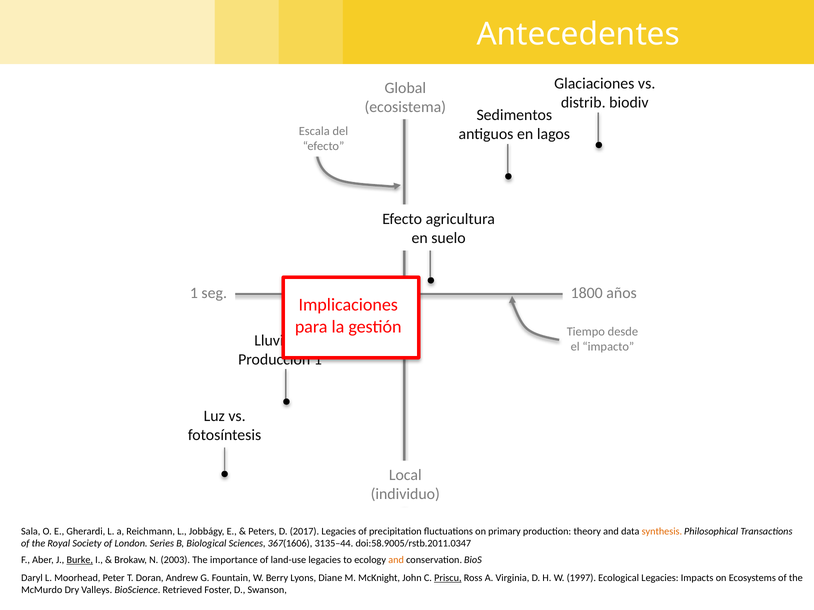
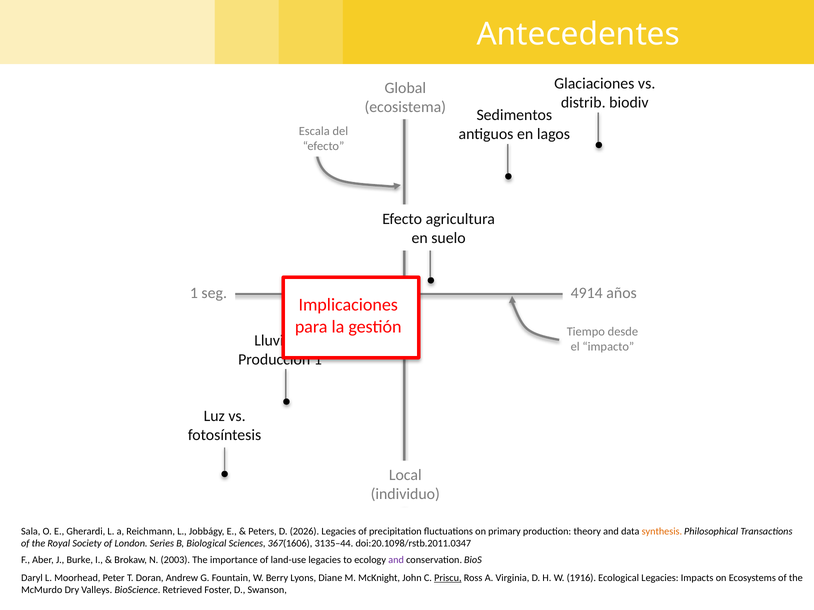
1800: 1800 -> 4914
2017: 2017 -> 2026
doi:58.9005/rstb.2011.0347: doi:58.9005/rstb.2011.0347 -> doi:20.1098/rstb.2011.0347
Burke underline: present -> none
and at (396, 560) colour: orange -> purple
1997: 1997 -> 1916
